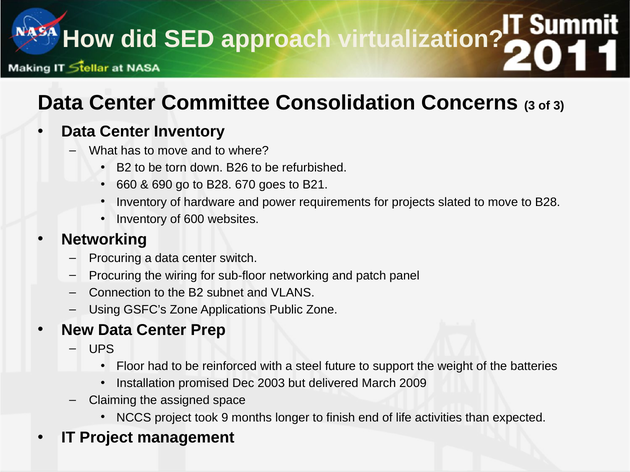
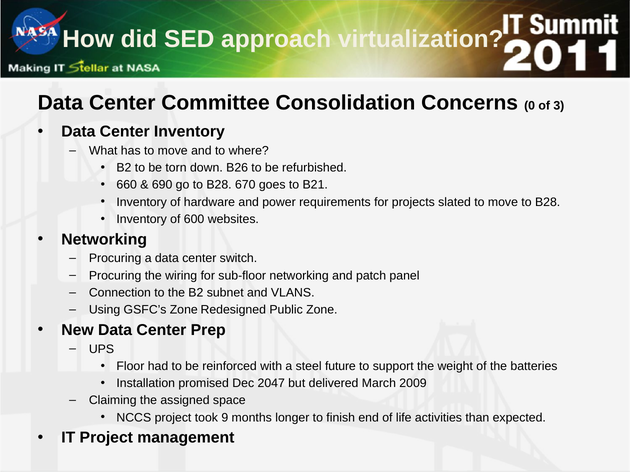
Concerns 3: 3 -> 0
Applications: Applications -> Redesigned
2003: 2003 -> 2047
